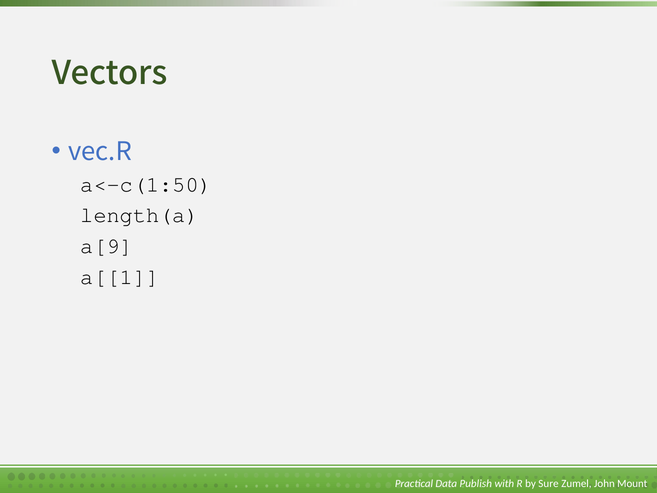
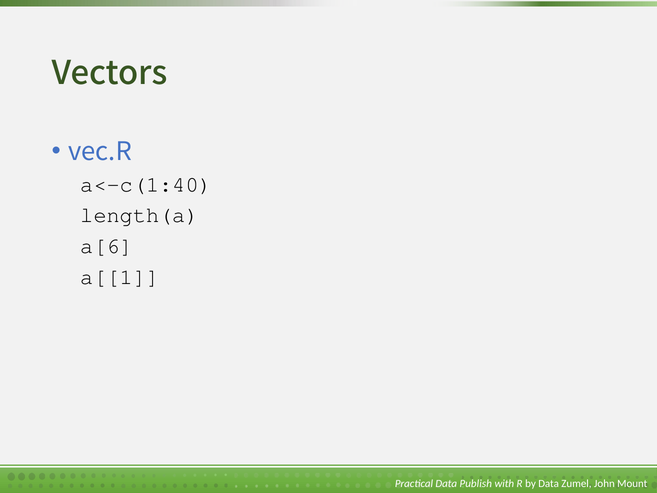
a<-c(1:50: a<-c(1:50 -> a<-c(1:40
a[9: a[9 -> a[6
by Sure: Sure -> Data
